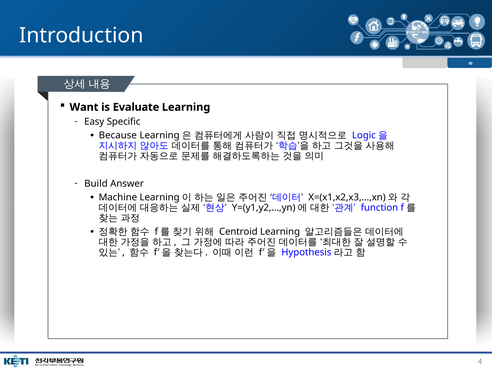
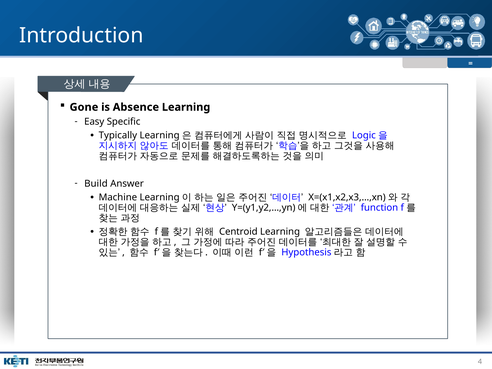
Want: Want -> Gone
Evaluate: Evaluate -> Absence
Because: Because -> Typically
